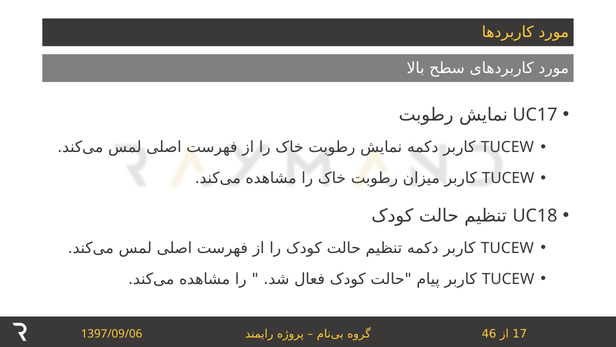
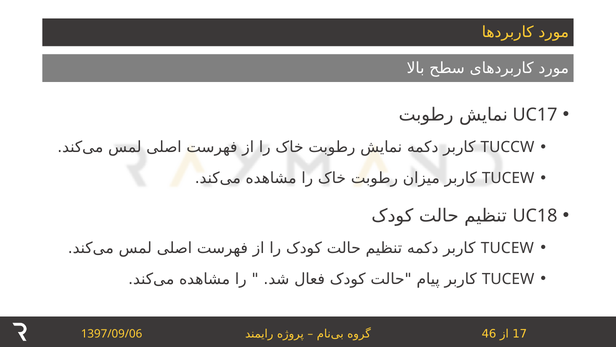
TUCEW at (507, 147): TUCEW -> TUCCW
